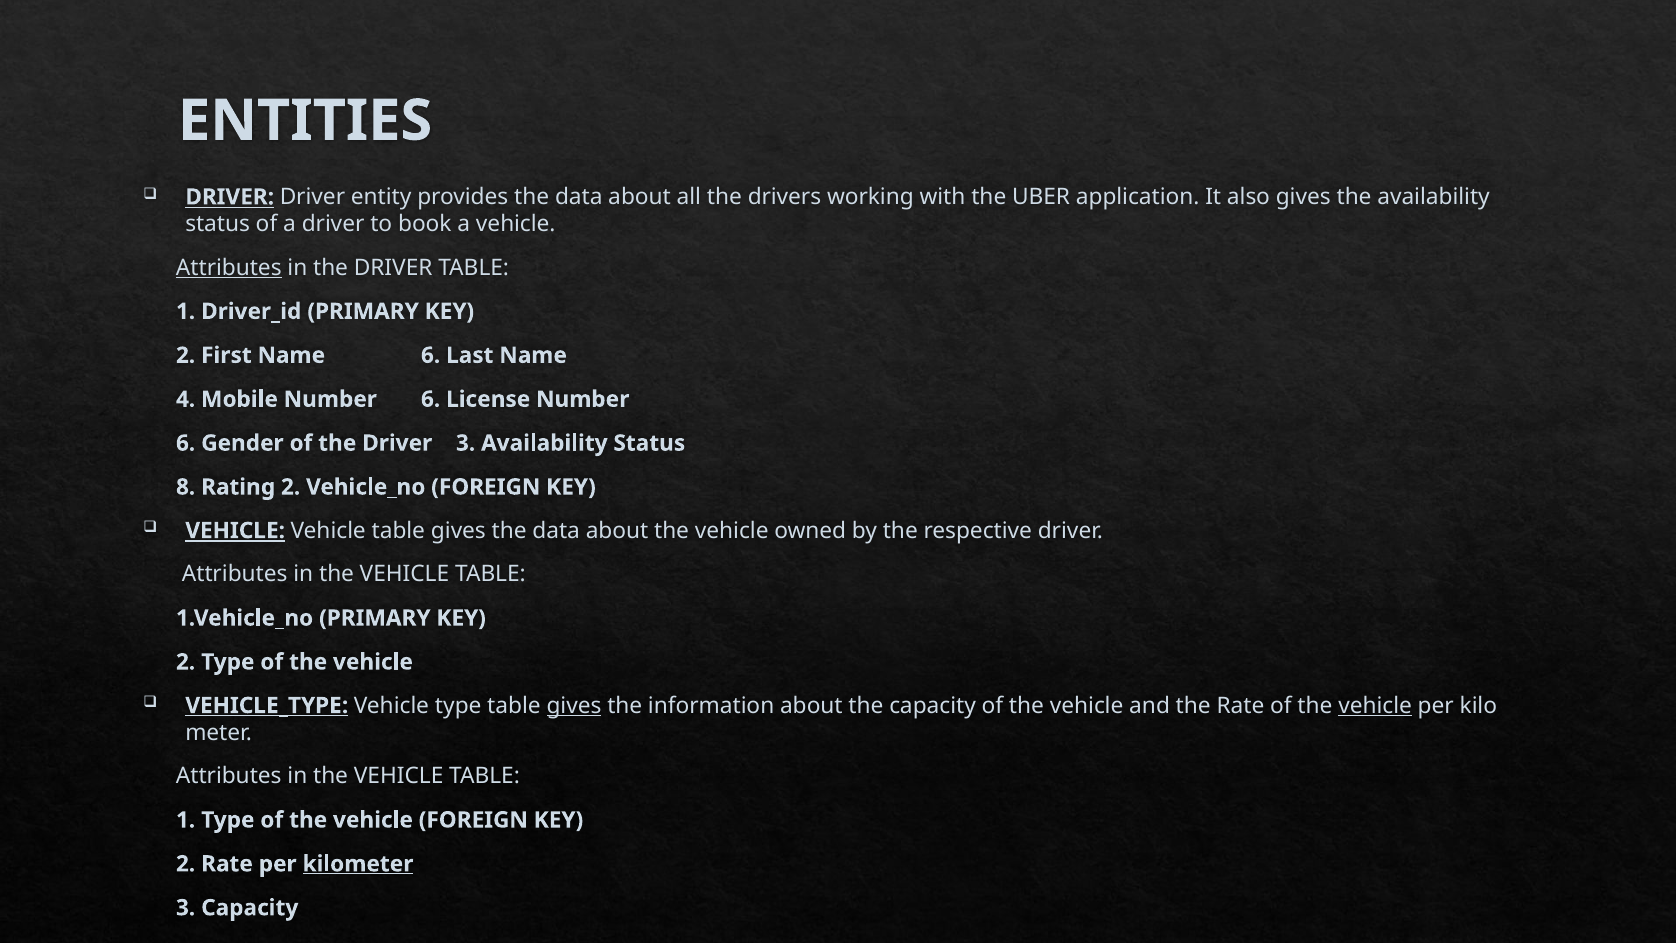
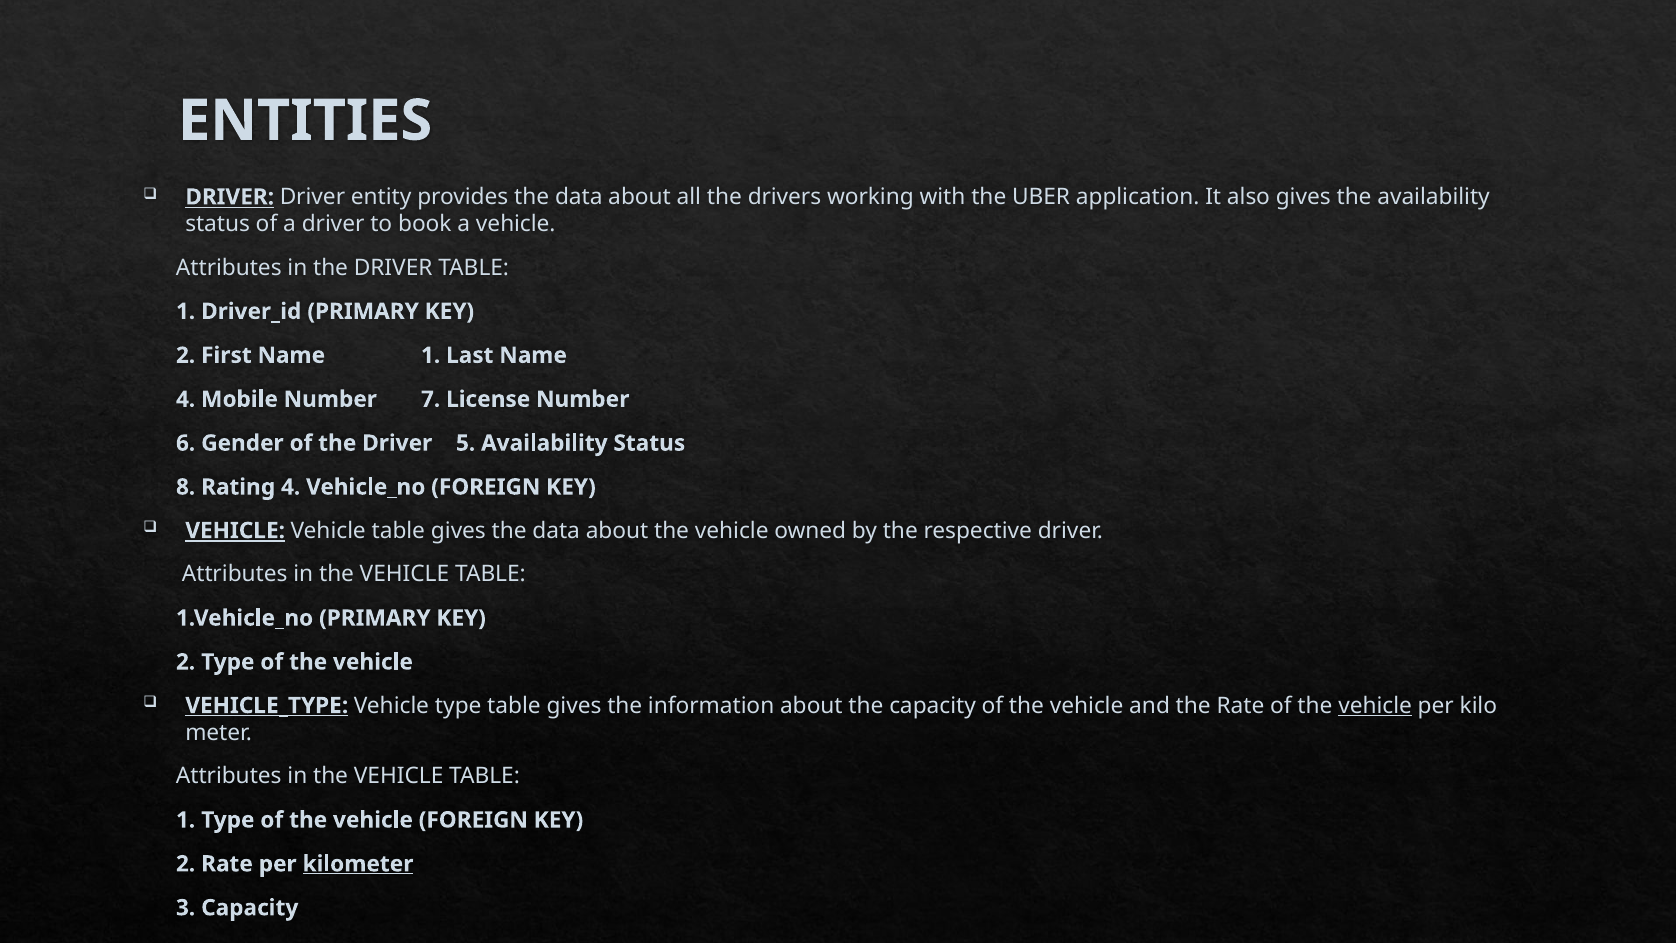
Attributes at (229, 267) underline: present -> none
Name 6: 6 -> 1
Mobile Number 6: 6 -> 7
Driver 3: 3 -> 5
Rating 2: 2 -> 4
gives at (574, 705) underline: present -> none
